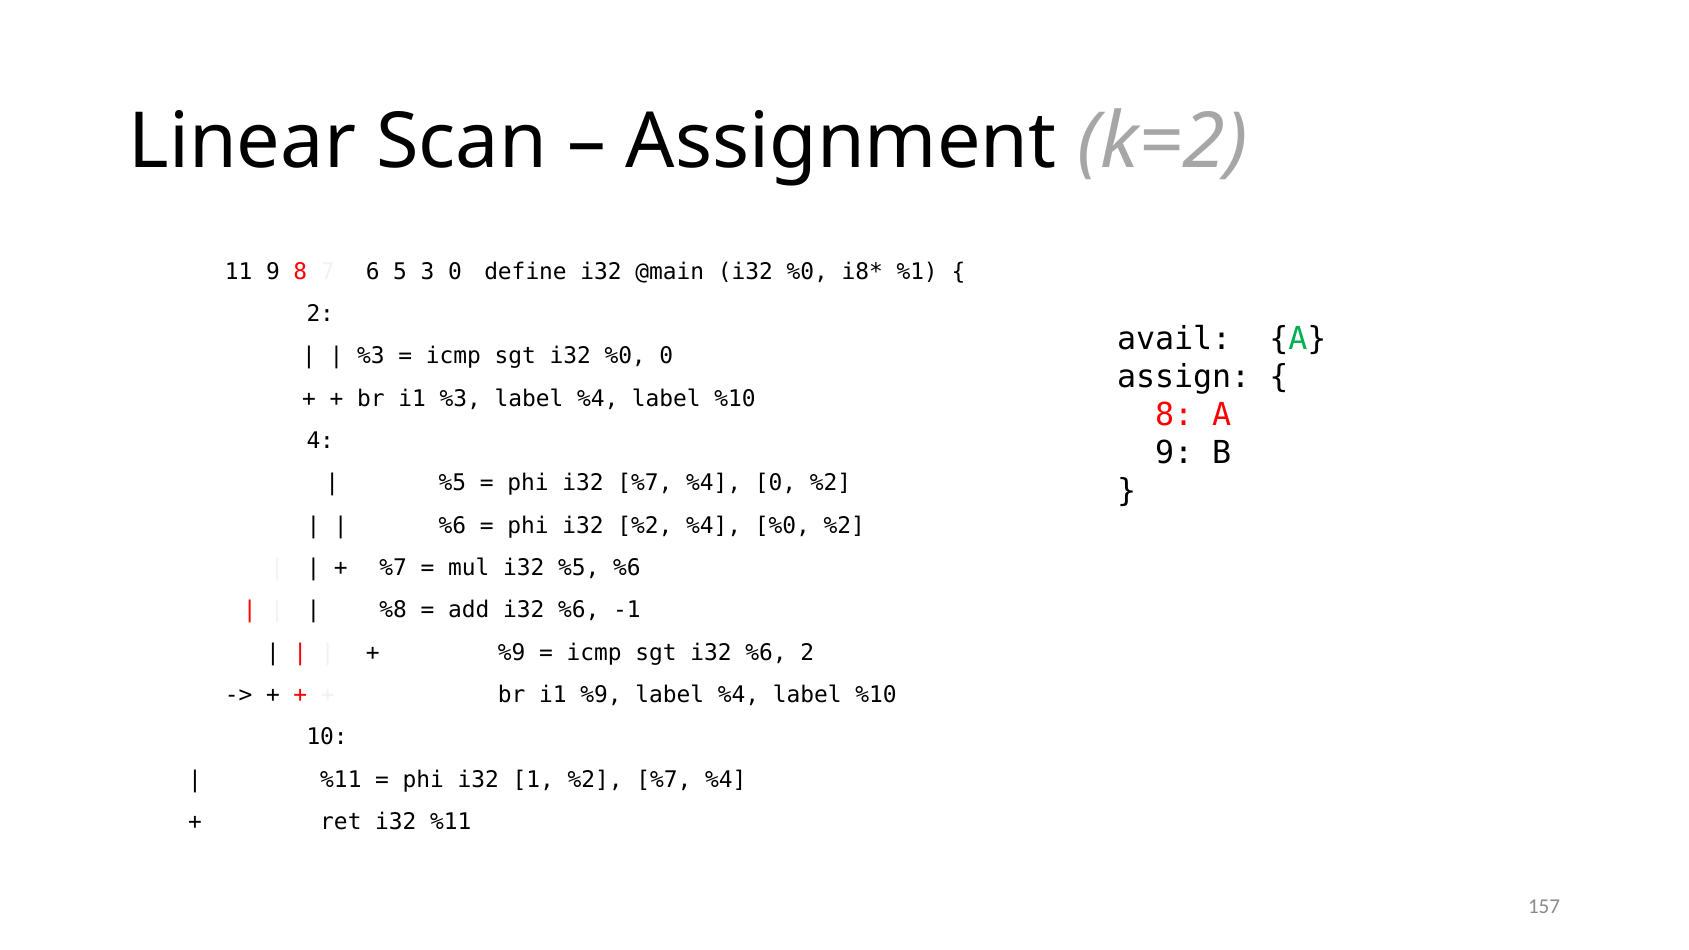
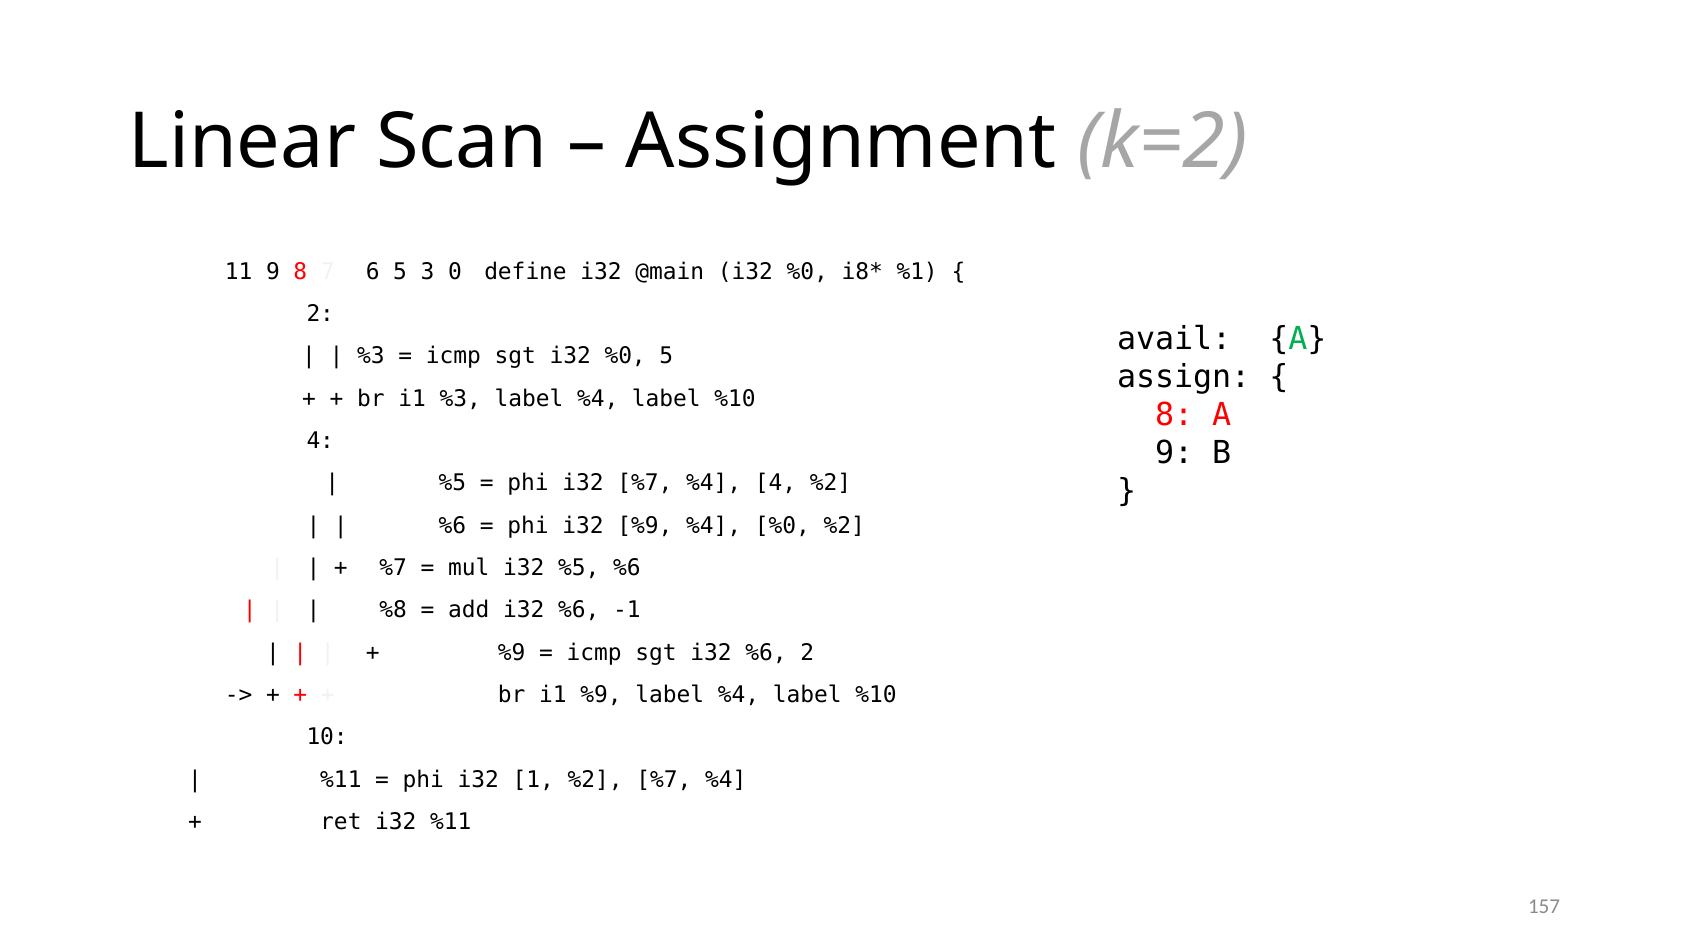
%0 0: 0 -> 5
%4 0: 0 -> 4
i32 %2: %2 -> %9
